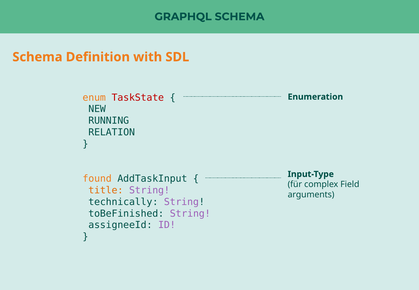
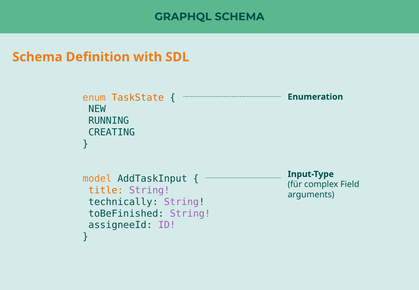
TaskState colour: red -> orange
RELATION: RELATION -> CREATING
found: found -> model
